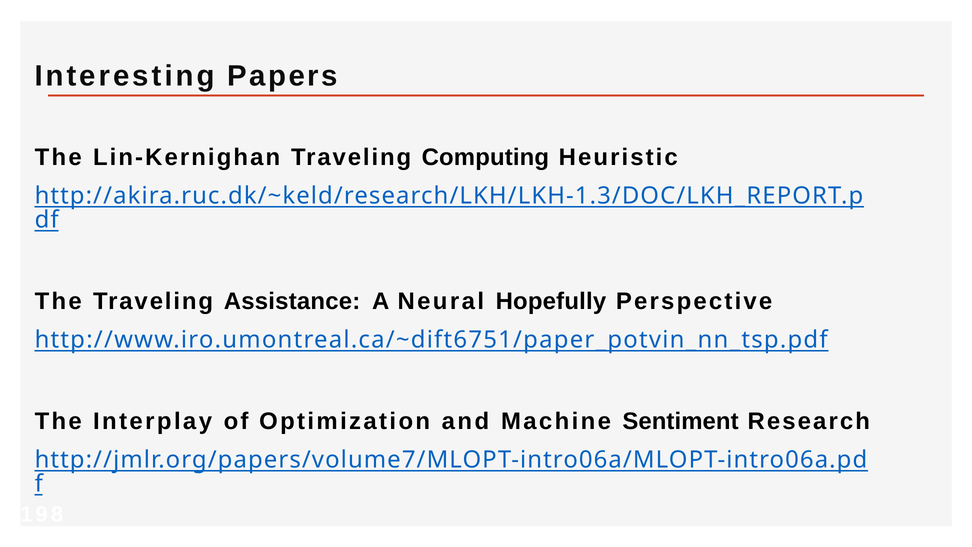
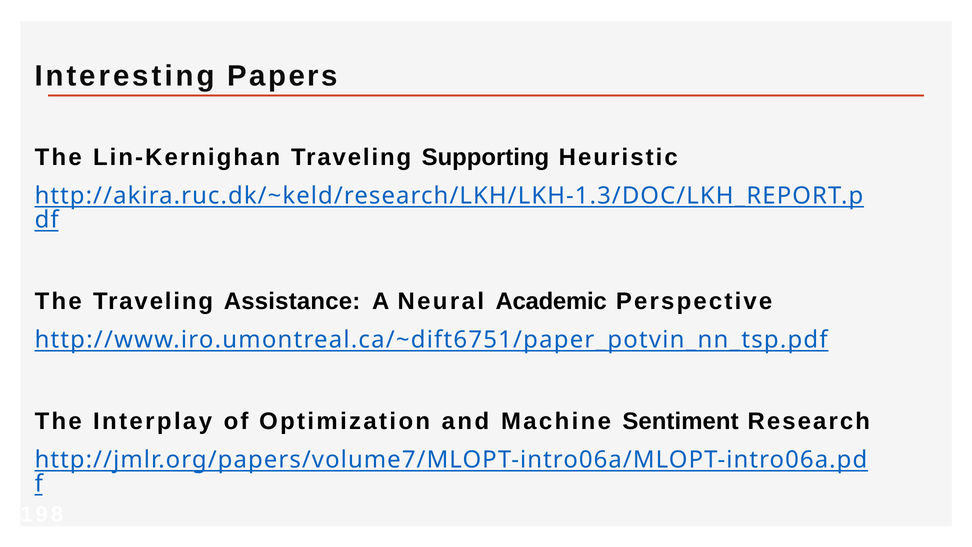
Computing: Computing -> Supporting
Hopefully: Hopefully -> Academic
